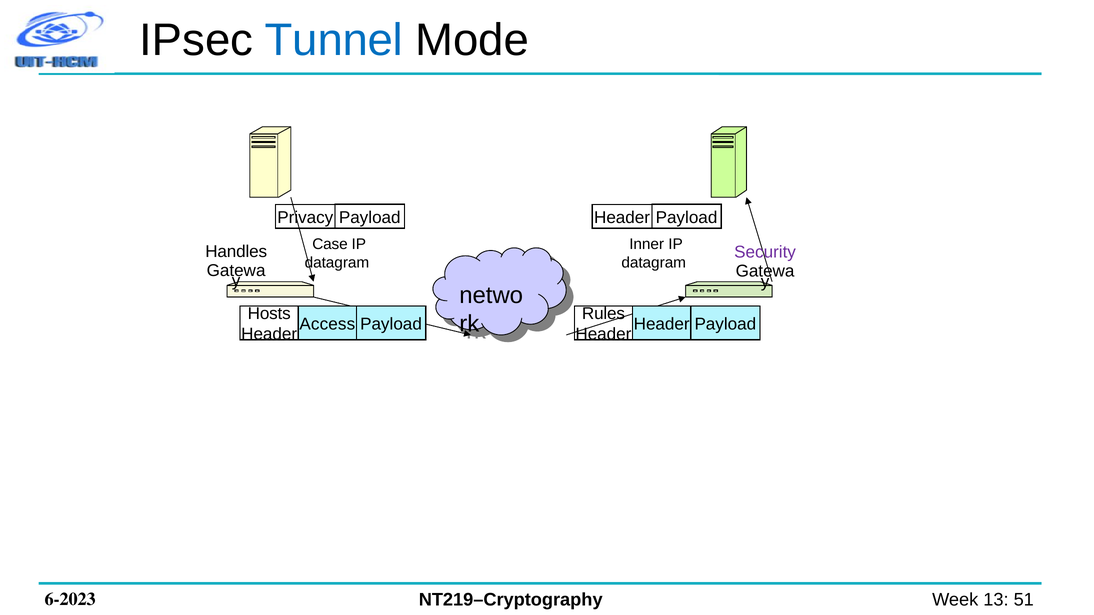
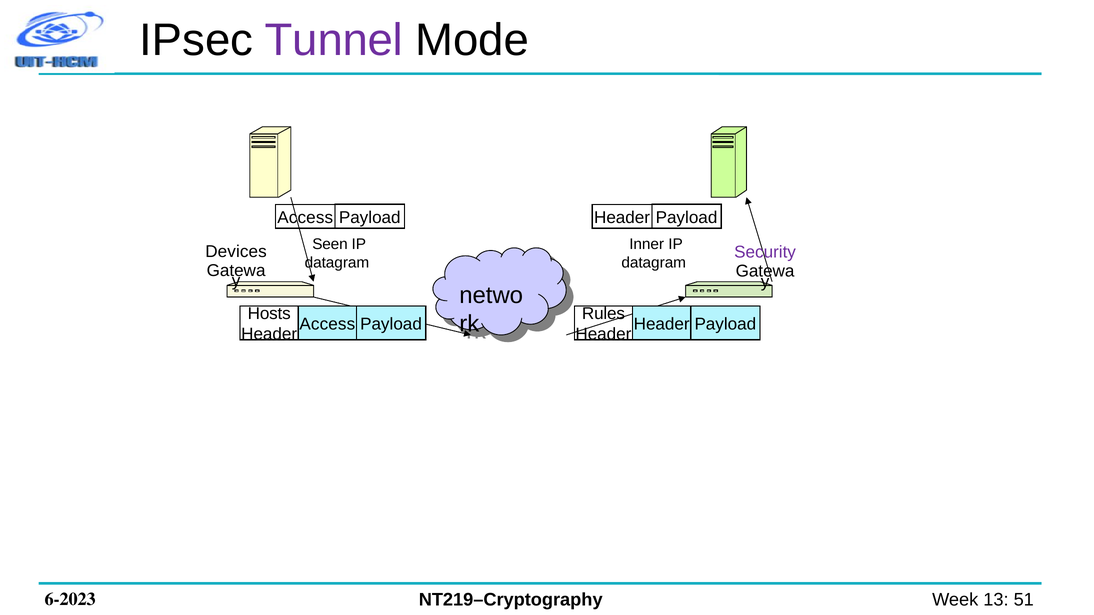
Tunnel colour: blue -> purple
Privacy at (305, 218): Privacy -> Access
Case: Case -> Seen
Handles: Handles -> Devices
